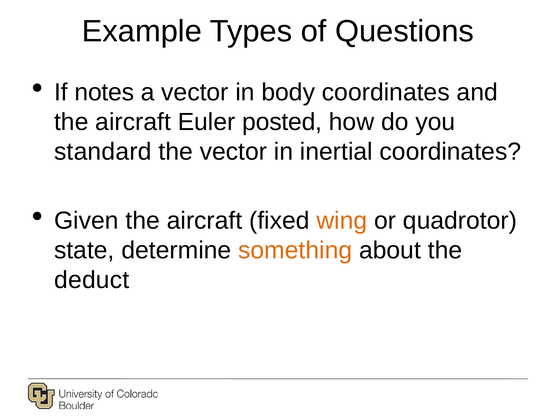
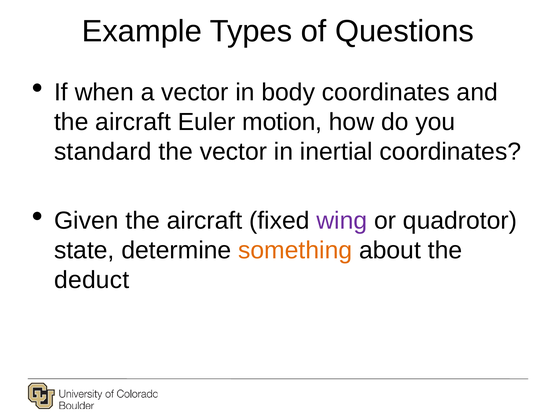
notes: notes -> when
posted: posted -> motion
wing colour: orange -> purple
